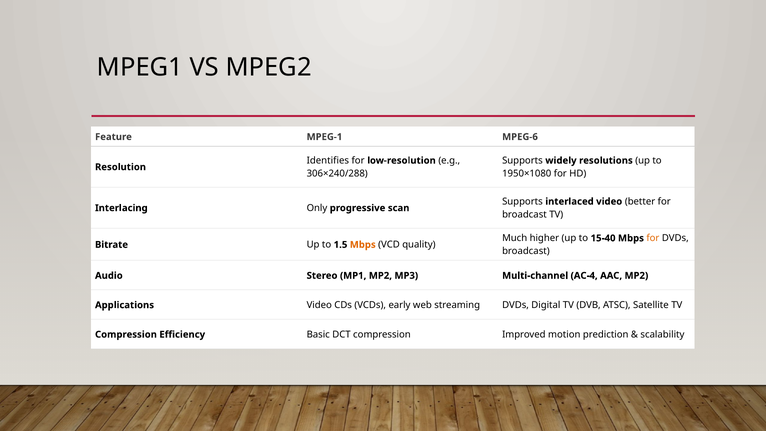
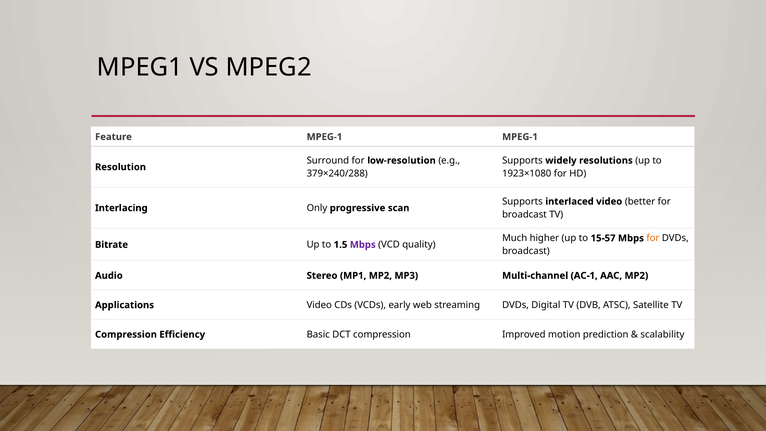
MPEG-1 MPEG-6: MPEG-6 -> MPEG-1
Identifies: Identifies -> Surround
306×240/288: 306×240/288 -> 379×240/288
1950×1080: 1950×1080 -> 1923×1080
15-40: 15-40 -> 15-57
Mbps at (363, 245) colour: orange -> purple
AC-4: AC-4 -> AC-1
